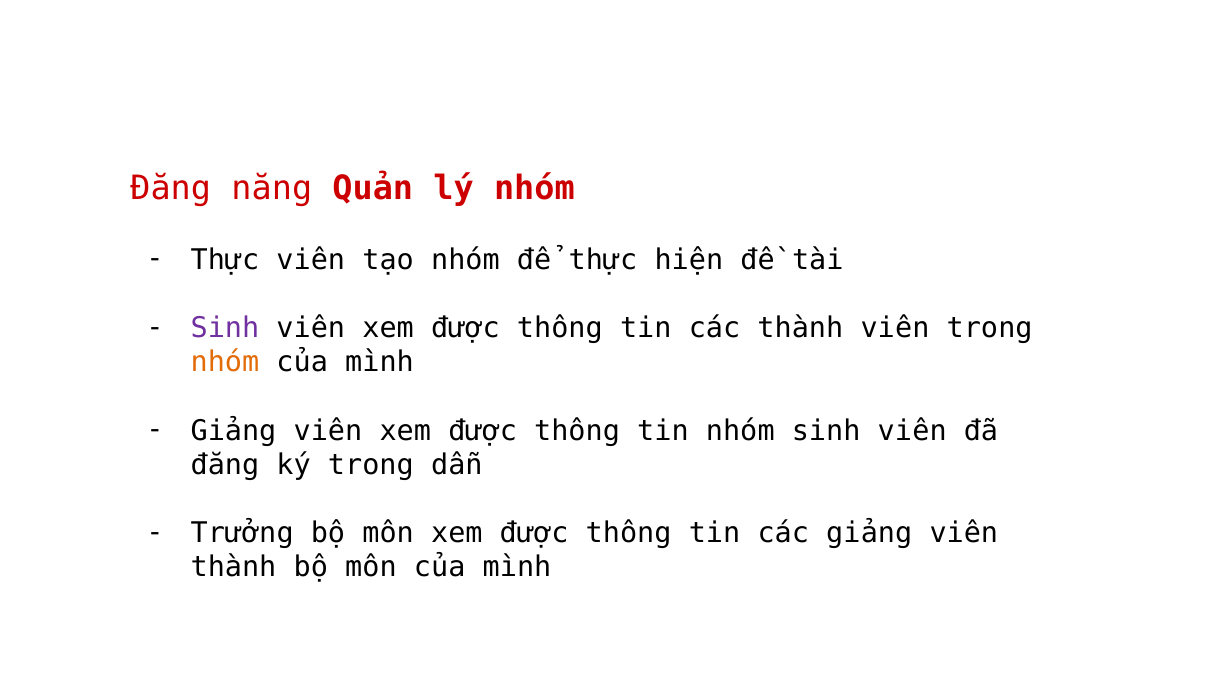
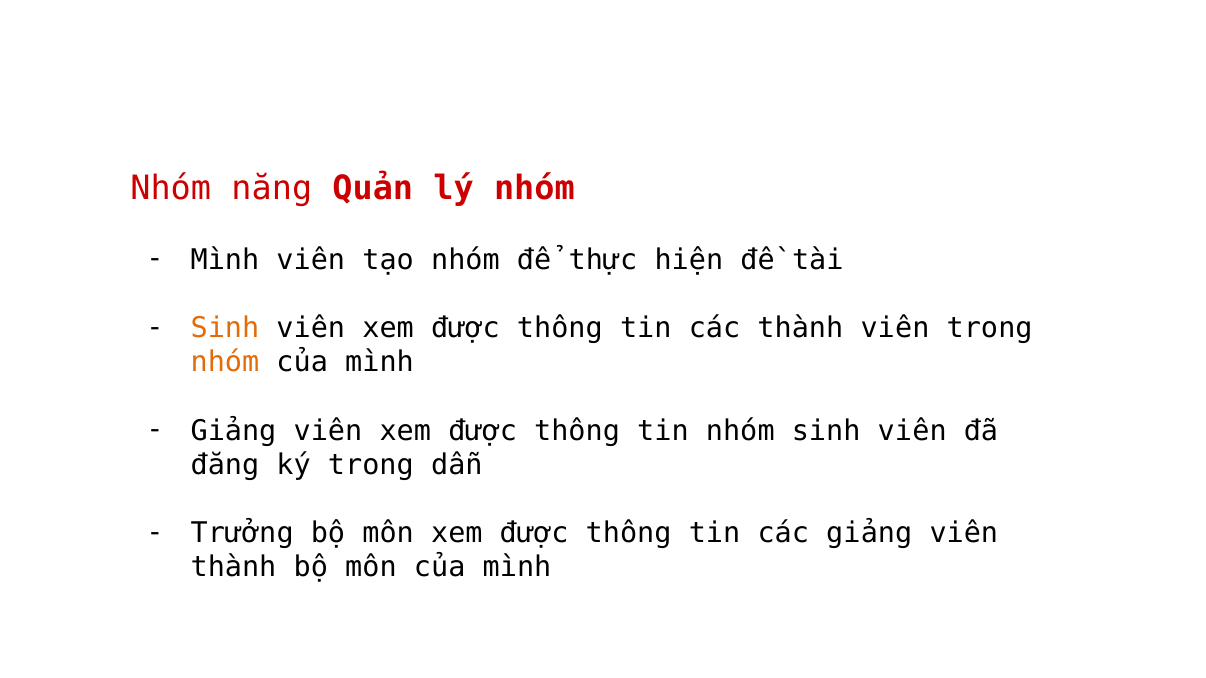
Đăng at (171, 189): Đăng -> Nhóm
Thực at (225, 260): Thực -> Mình
Sinh at (225, 328) colour: purple -> orange
